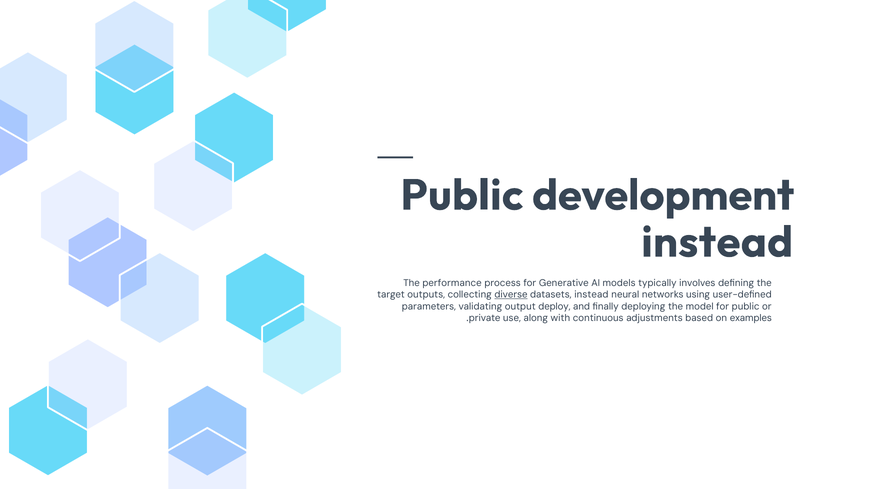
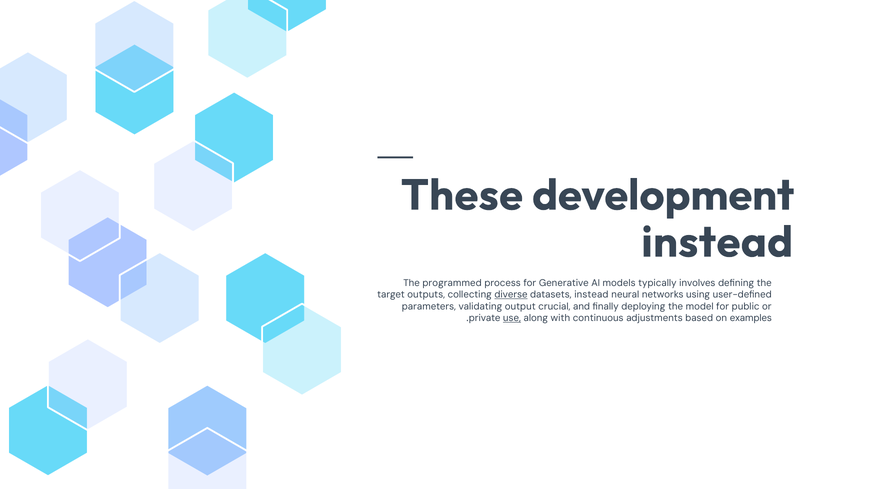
Public at (462, 196): Public -> These
performance: performance -> programmed
deploy: deploy -> crucial
use underline: none -> present
